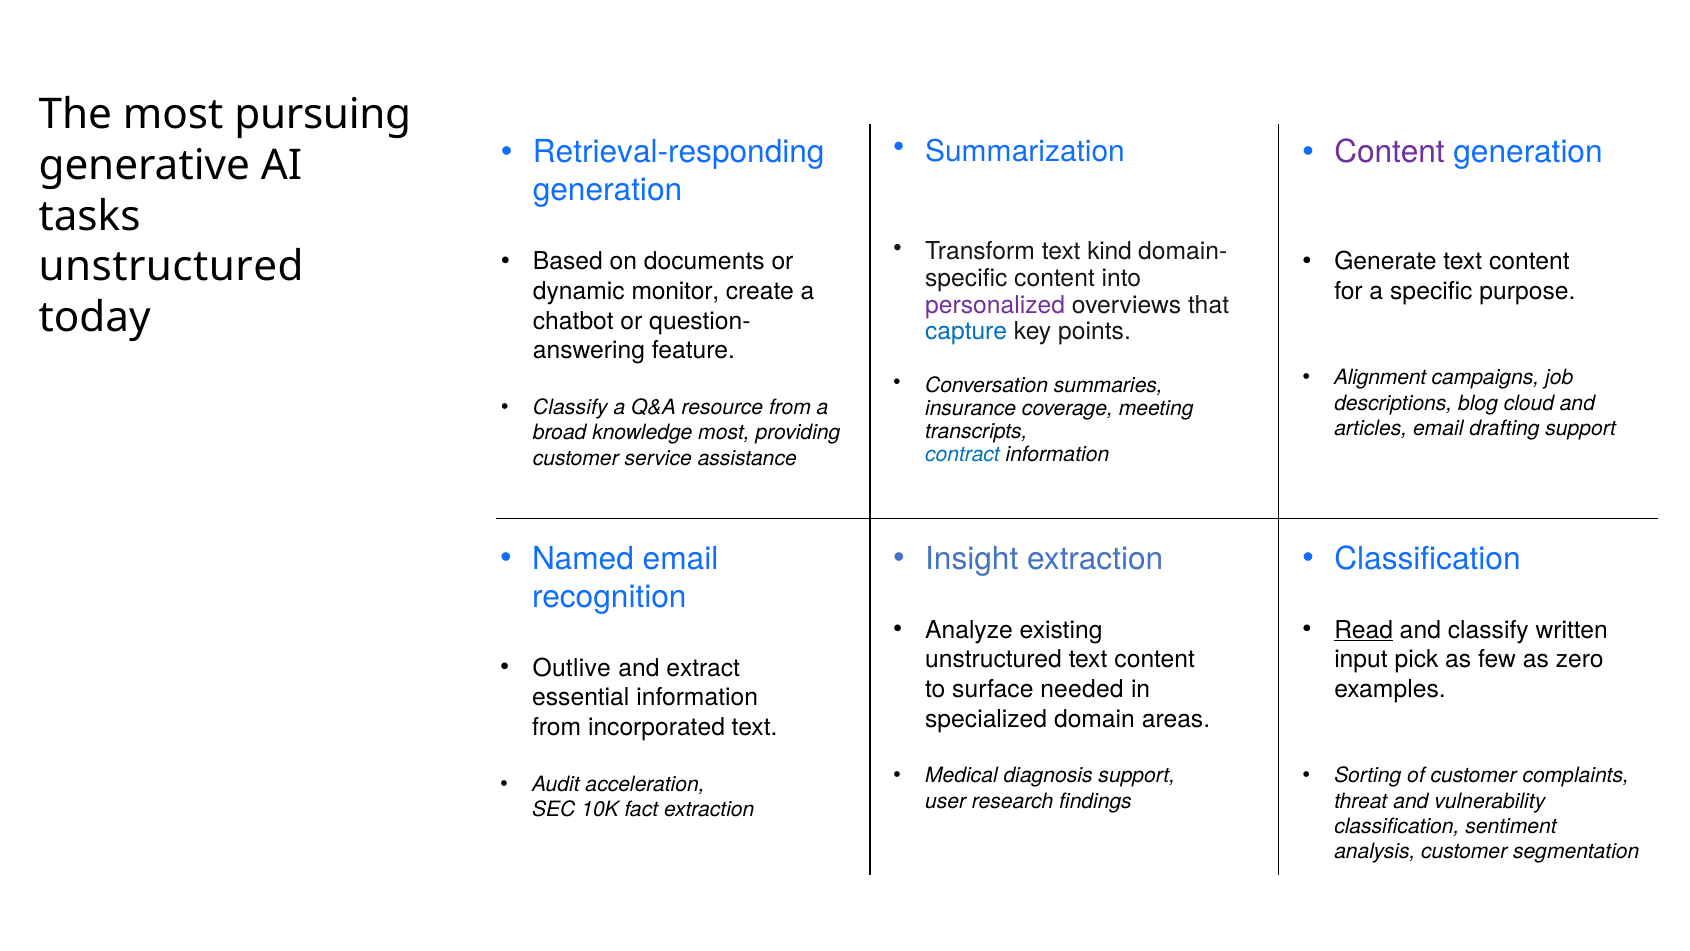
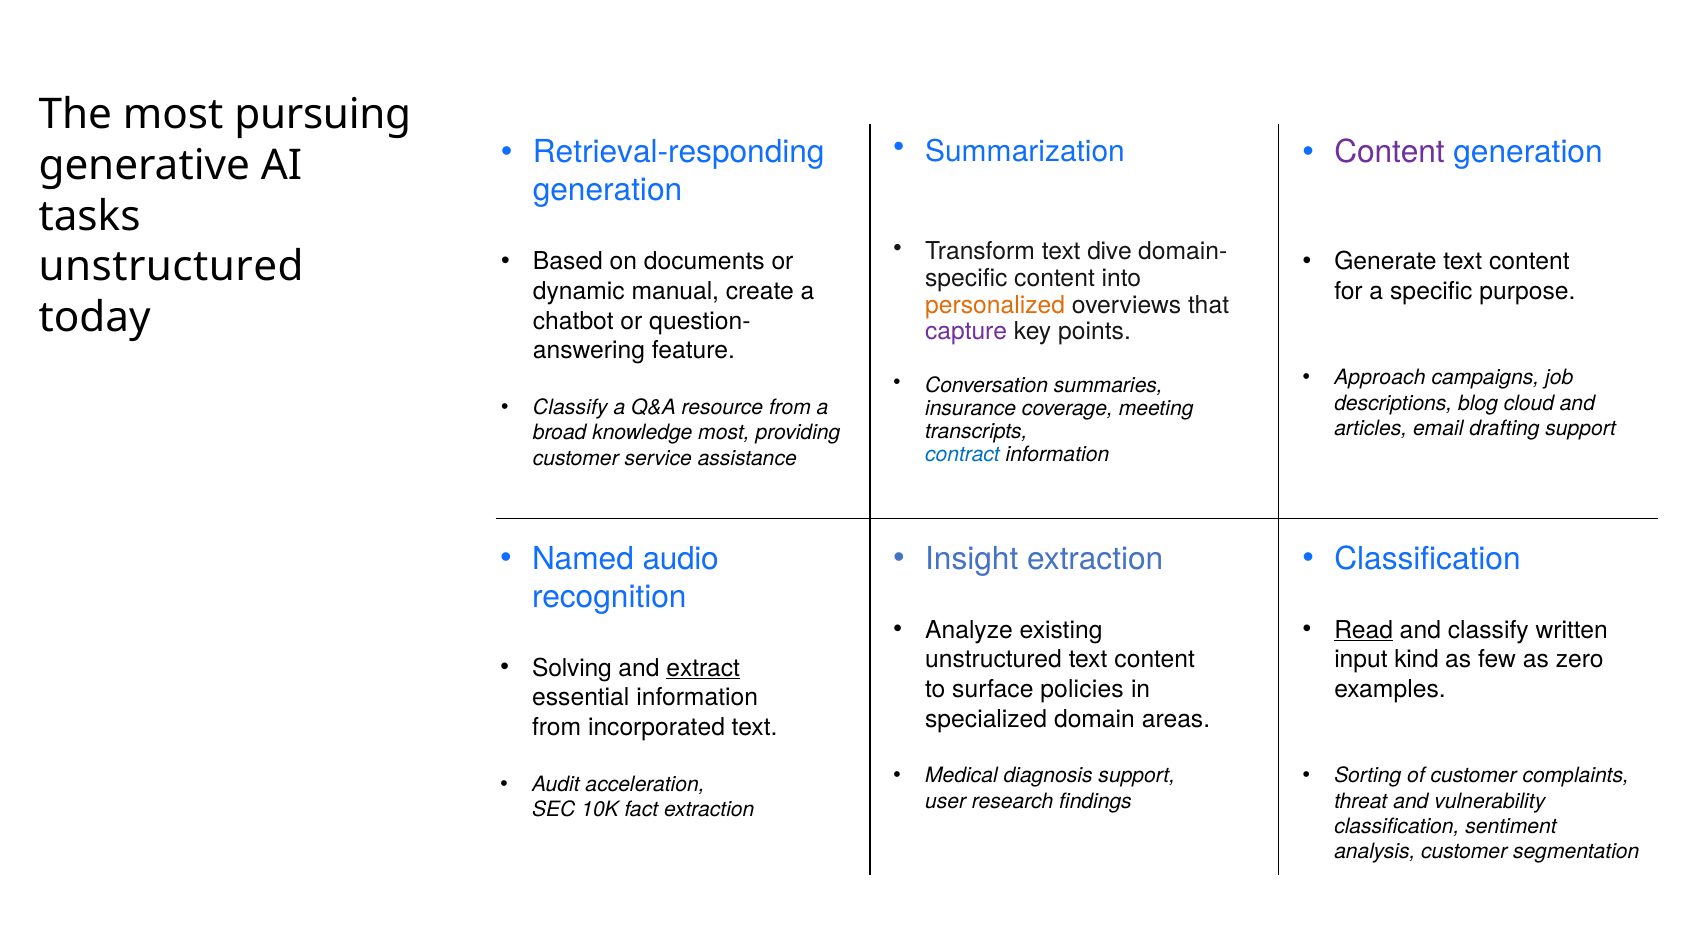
kind: kind -> dive
monitor: monitor -> manual
personalized colour: purple -> orange
capture colour: blue -> purple
Alignment: Alignment -> Approach
Named email: email -> audio
pick: pick -> kind
Outlive: Outlive -> Solving
extract underline: none -> present
needed: needed -> policies
